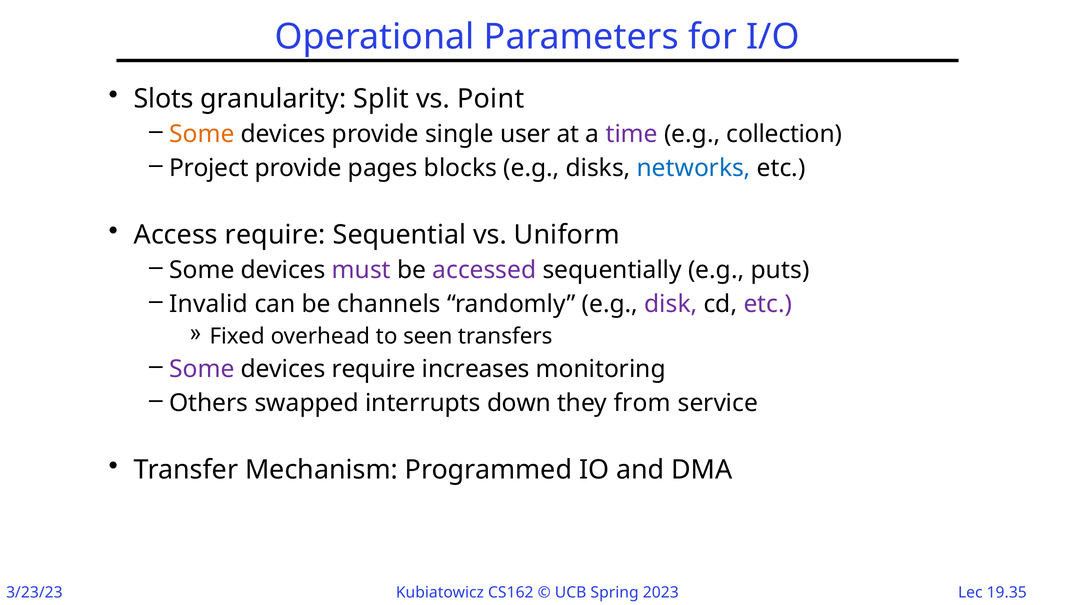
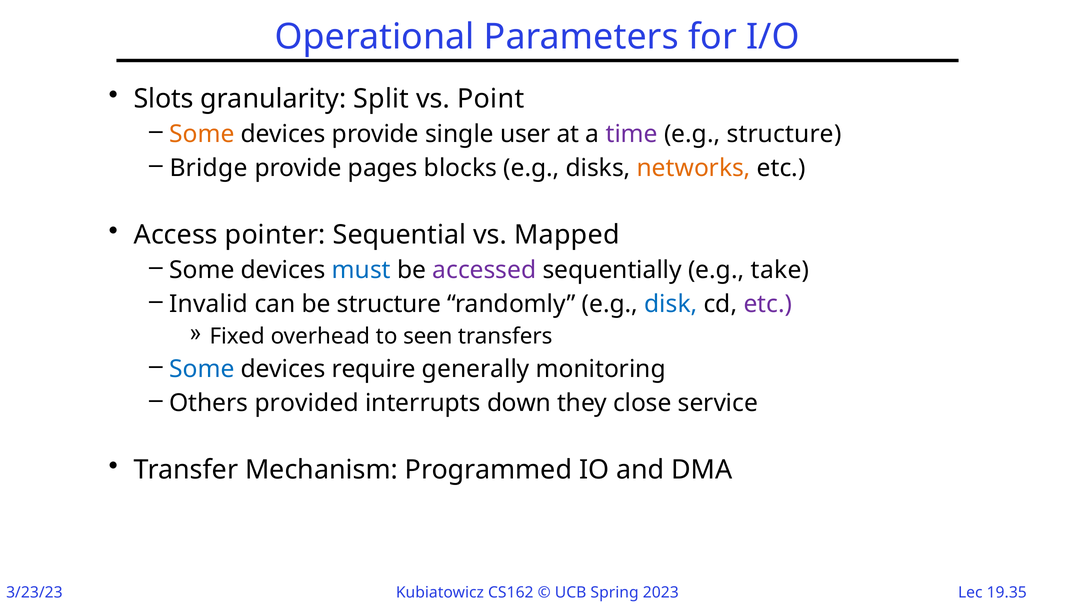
e.g collection: collection -> structure
Project: Project -> Bridge
networks colour: blue -> orange
Access require: require -> pointer
Uniform: Uniform -> Mapped
must colour: purple -> blue
puts: puts -> take
be channels: channels -> structure
disk colour: purple -> blue
Some at (202, 369) colour: purple -> blue
increases: increases -> generally
swapped: swapped -> provided
from: from -> close
